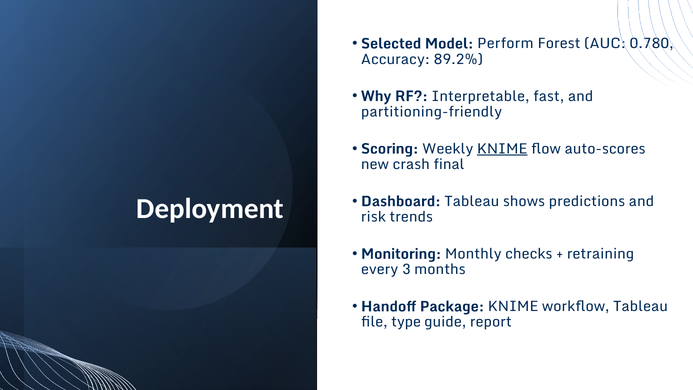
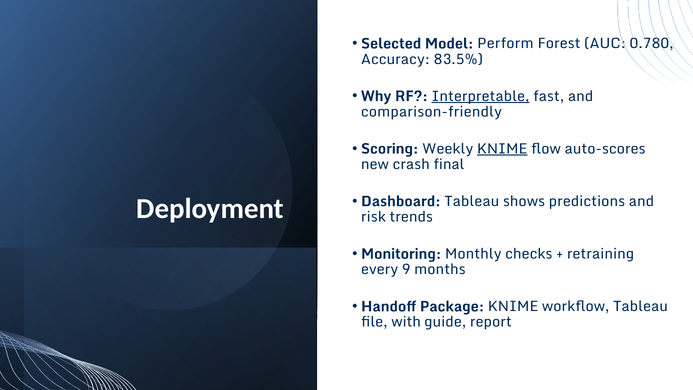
89.2%: 89.2% -> 83.5%
Interpretable underline: none -> present
partitioning-friendly: partitioning-friendly -> comparison-friendly
3: 3 -> 9
type: type -> with
